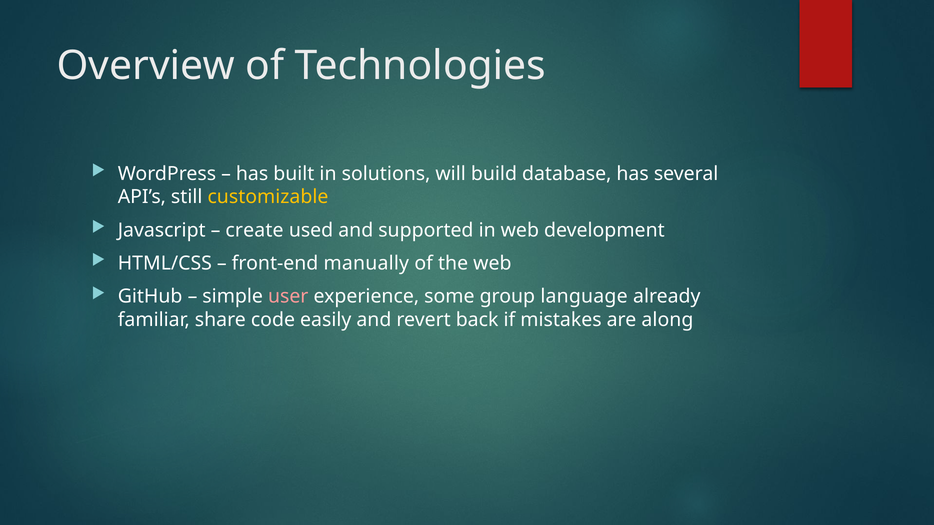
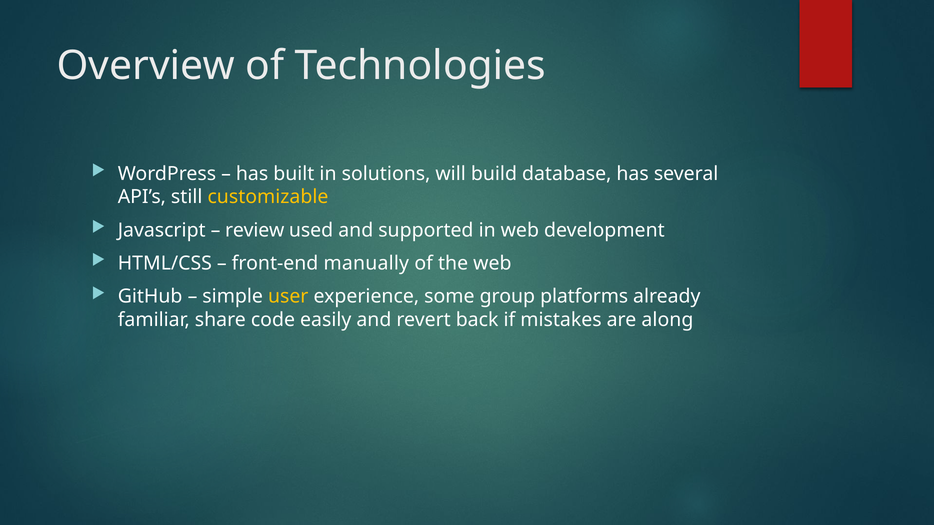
create: create -> review
user colour: pink -> yellow
language: language -> platforms
